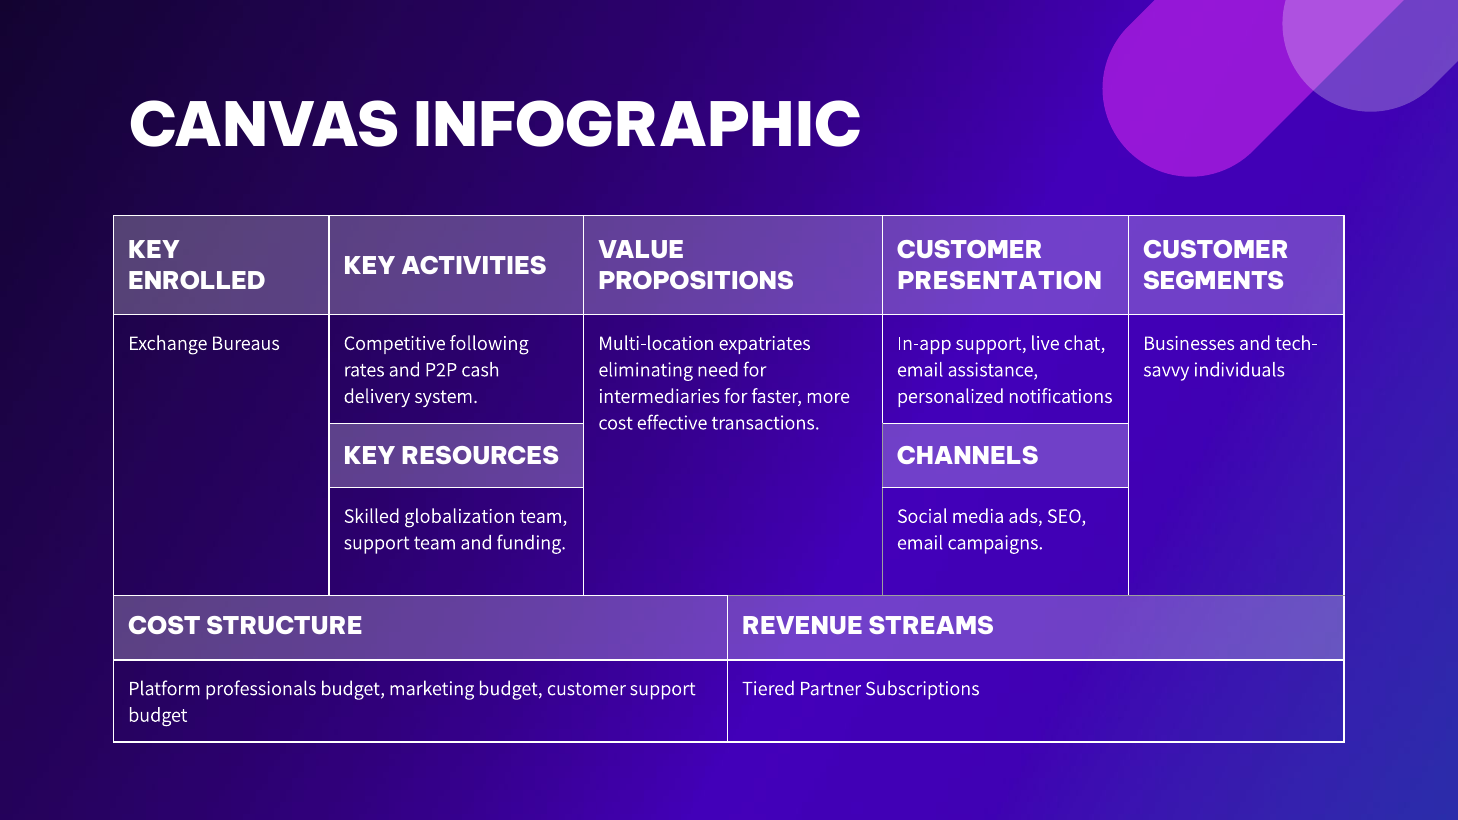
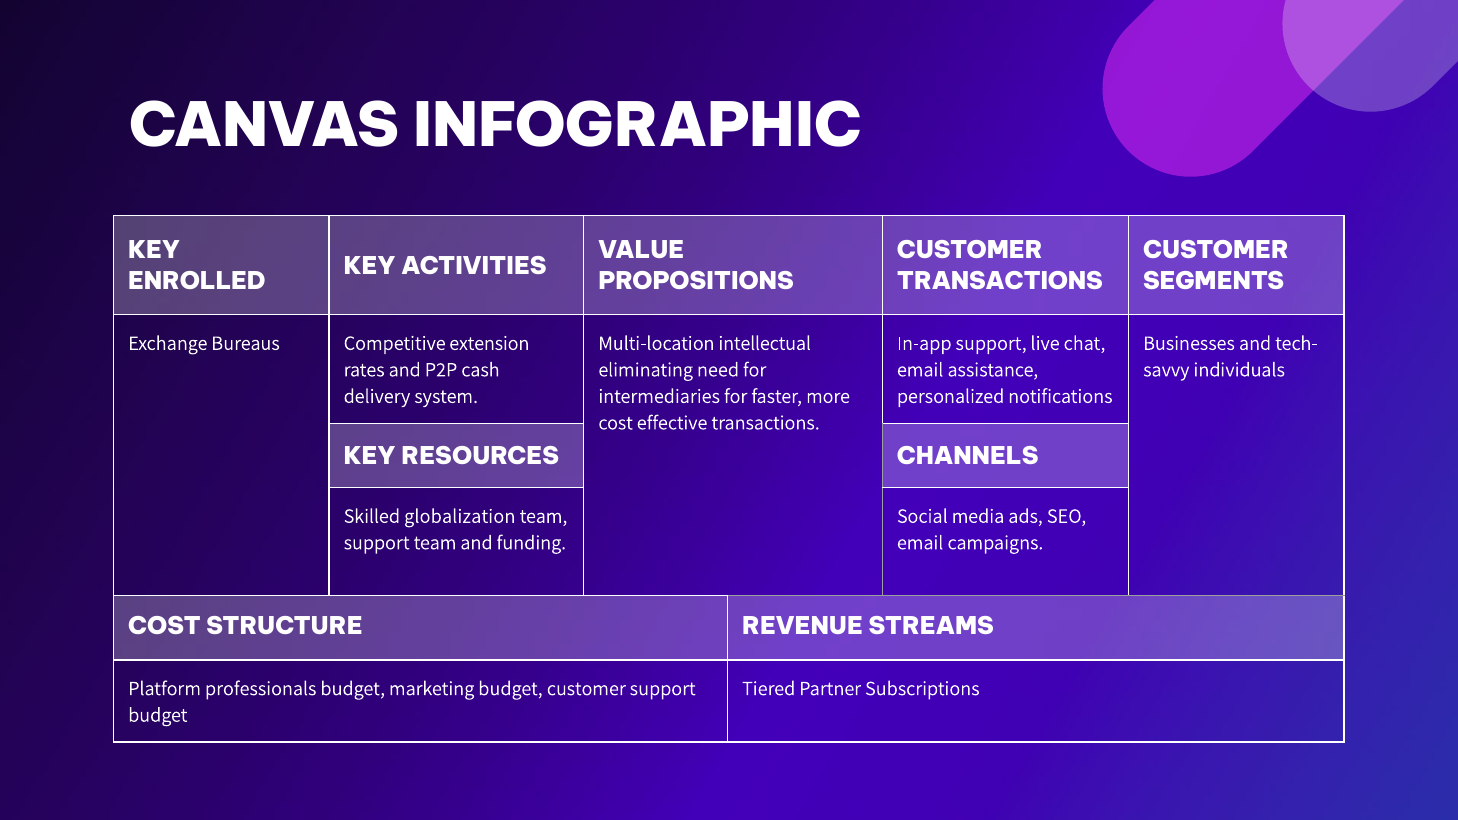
PRESENTATION at (1000, 282): PRESENTATION -> TRANSACTIONS
following: following -> extension
expatriates: expatriates -> intellectual
